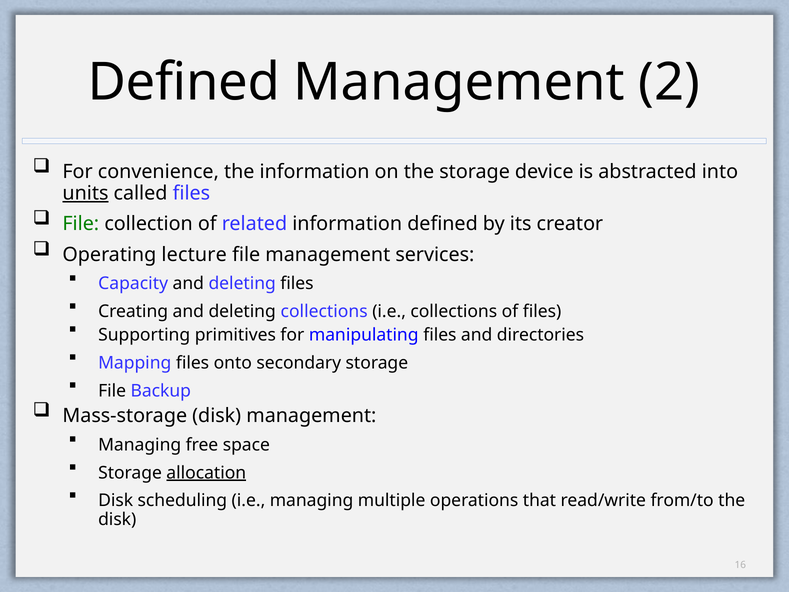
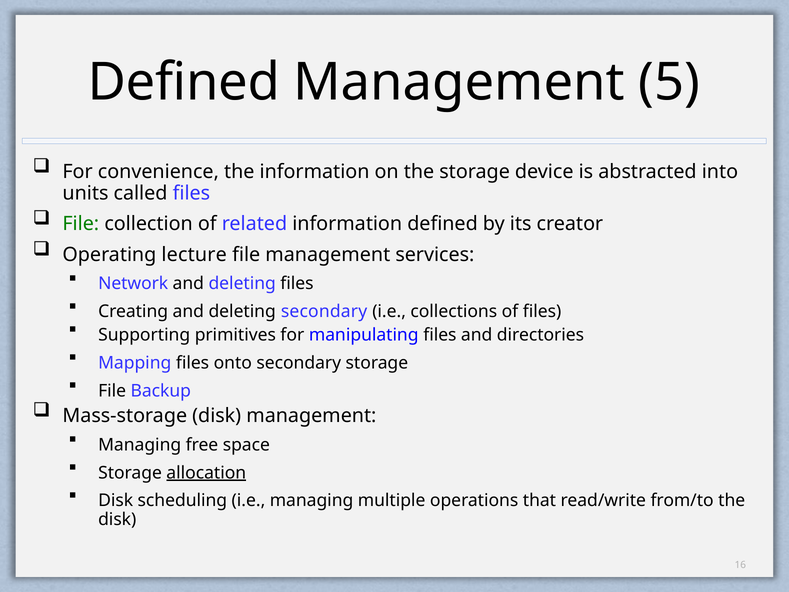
2: 2 -> 5
units underline: present -> none
Capacity: Capacity -> Network
deleting collections: collections -> secondary
